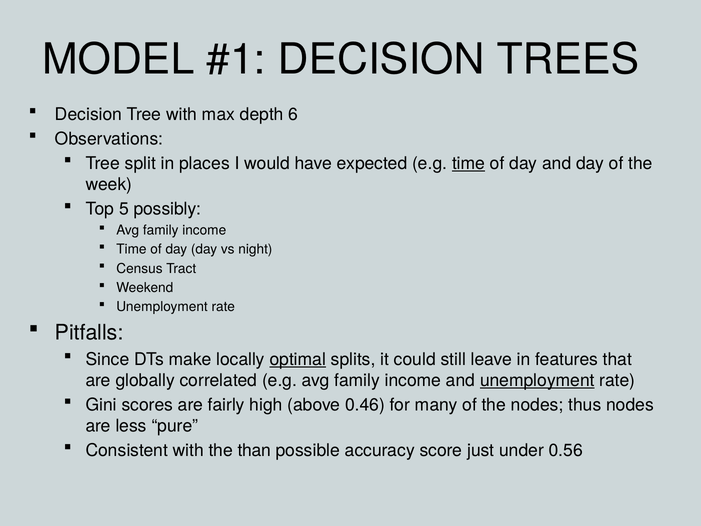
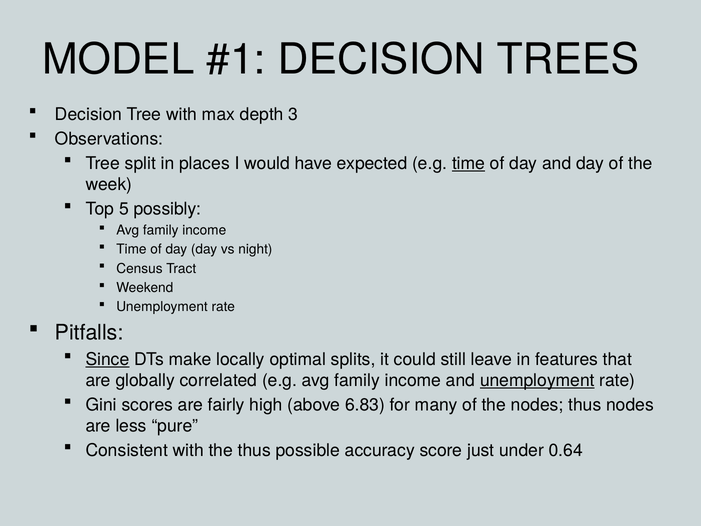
6: 6 -> 3
Since underline: none -> present
optimal underline: present -> none
0.46: 0.46 -> 6.83
the than: than -> thus
0.56: 0.56 -> 0.64
